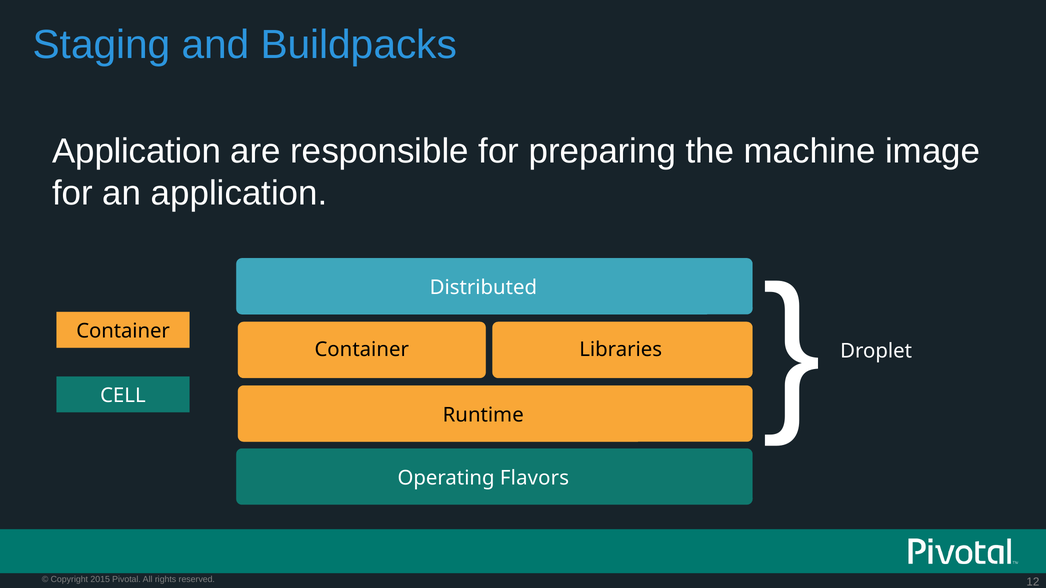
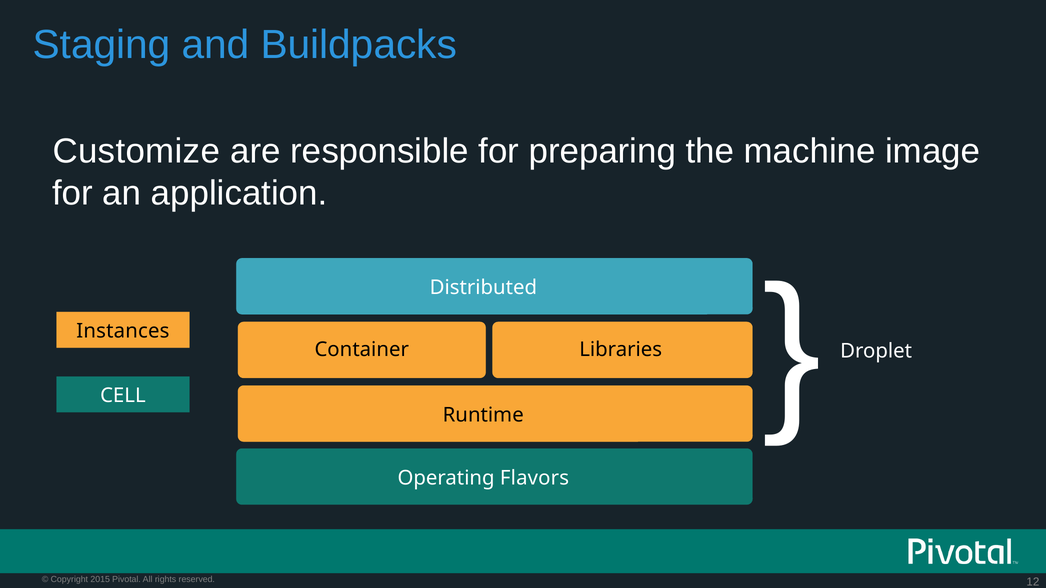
Application at (137, 151): Application -> Customize
Container at (123, 331): Container -> Instances
